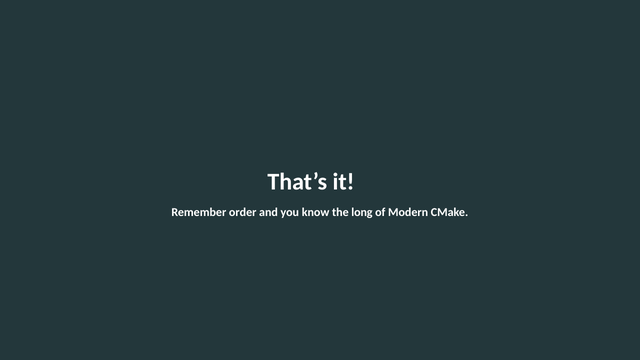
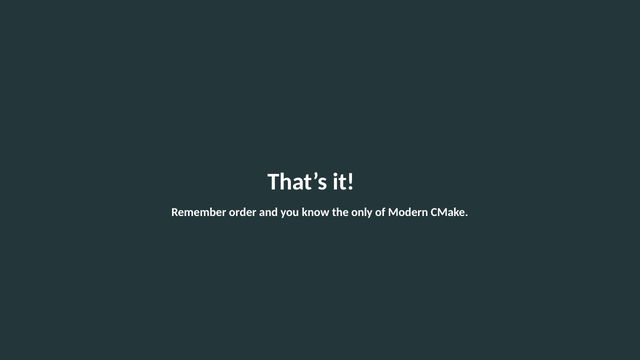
long: long -> only
